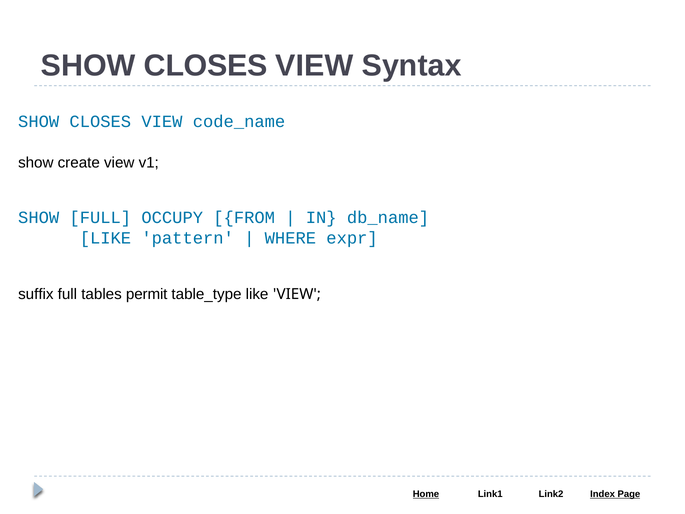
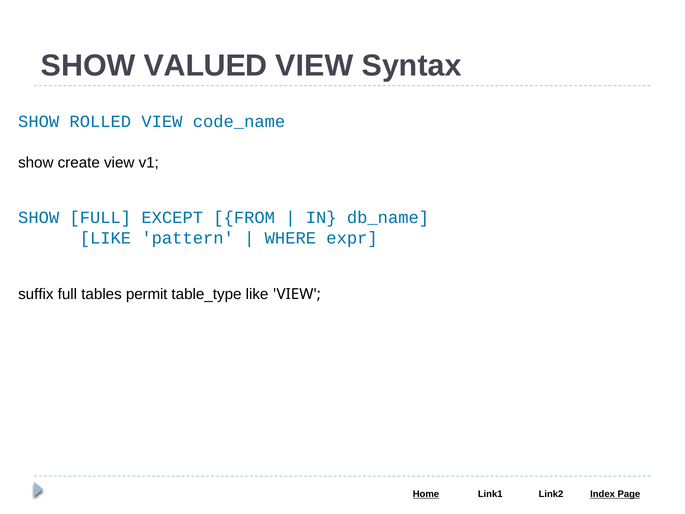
CLOSES at (206, 66): CLOSES -> VALUED
CLOSES at (100, 122): CLOSES -> ROLLED
OCCUPY: OCCUPY -> EXCEPT
